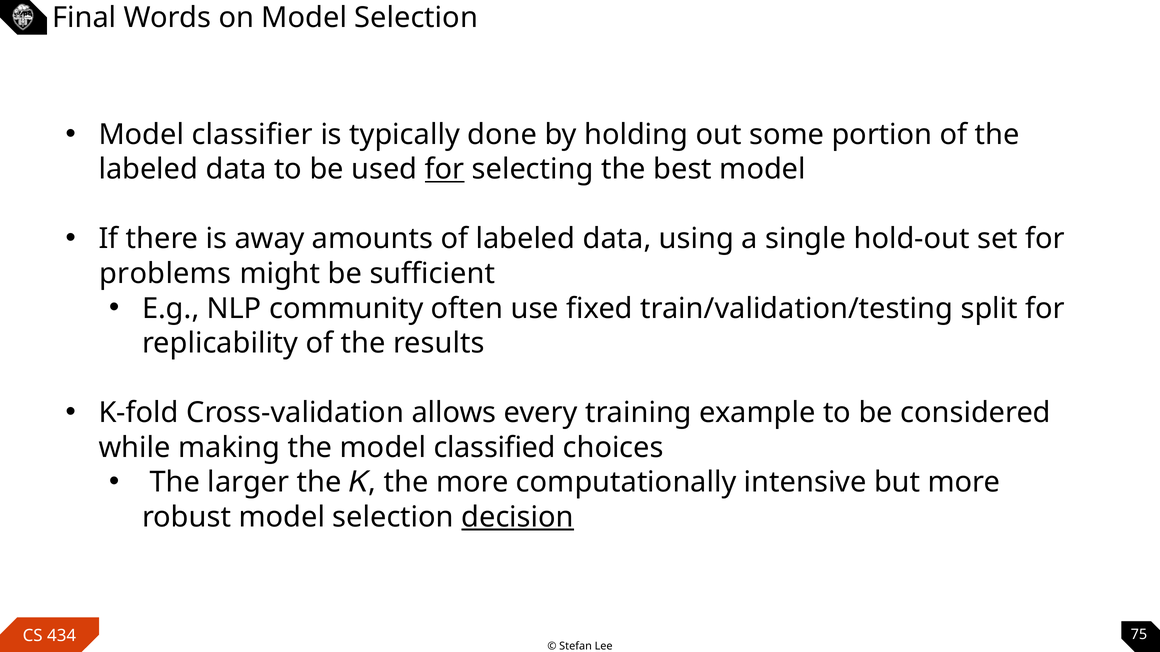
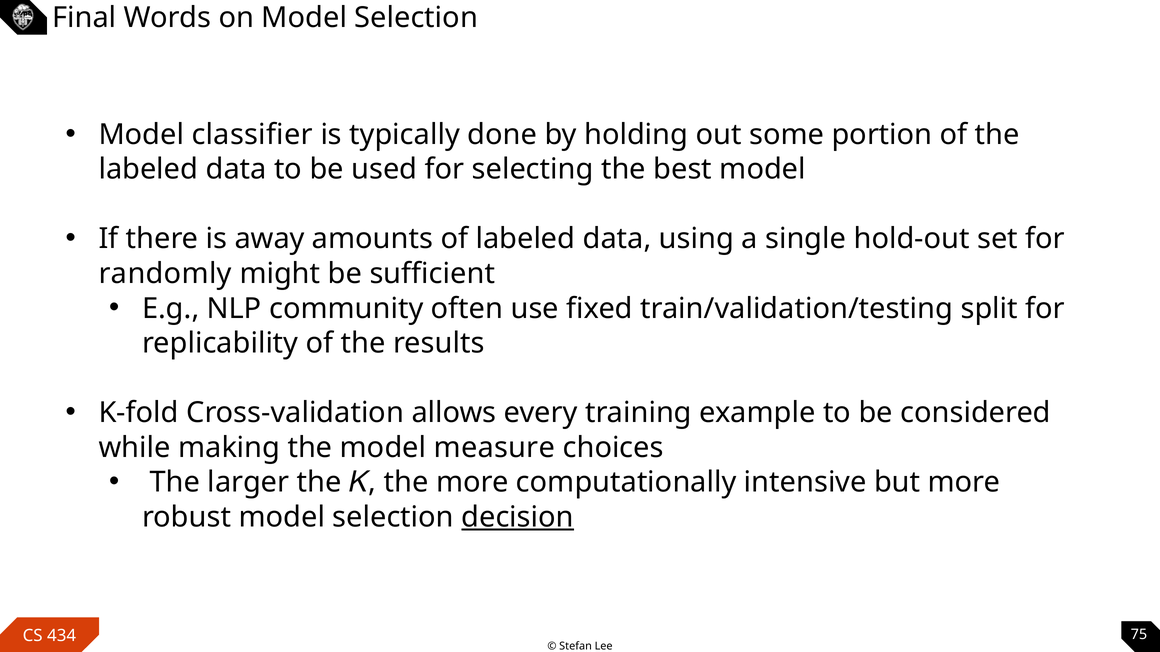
for at (445, 169) underline: present -> none
problems: problems -> randomly
classified: classified -> measure
